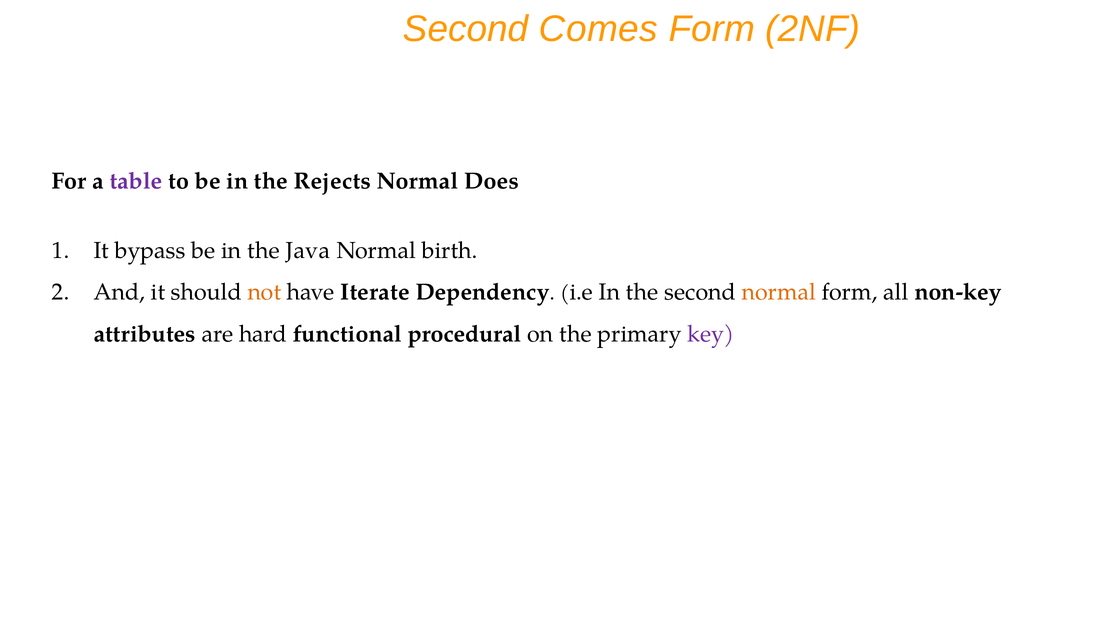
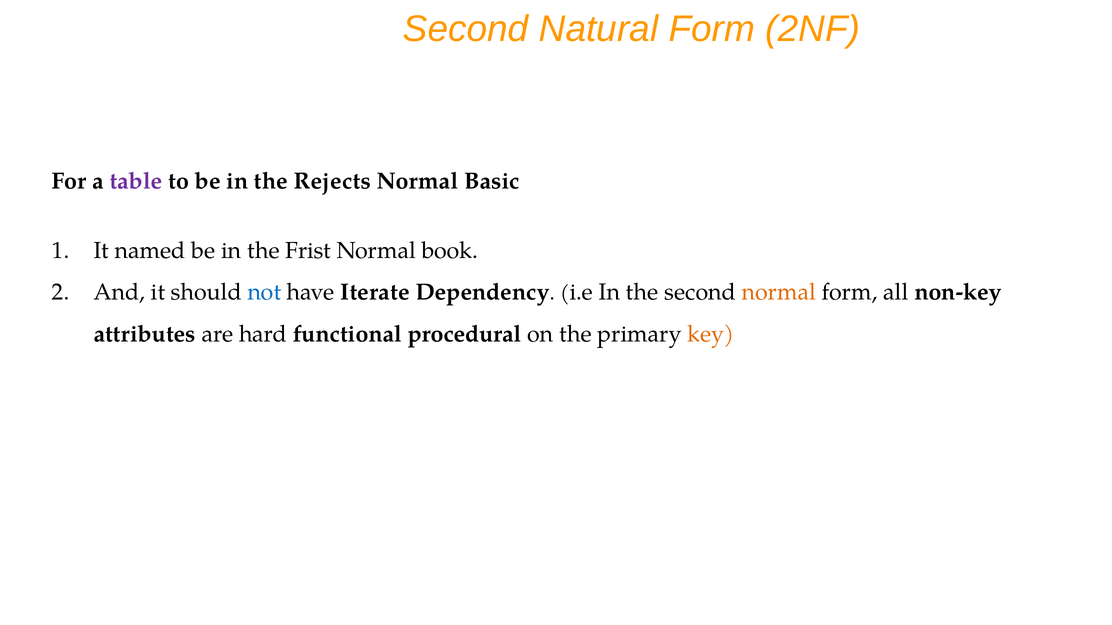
Comes: Comes -> Natural
Does: Does -> Basic
bypass: bypass -> named
Java: Java -> Frist
birth: birth -> book
not colour: orange -> blue
key colour: purple -> orange
